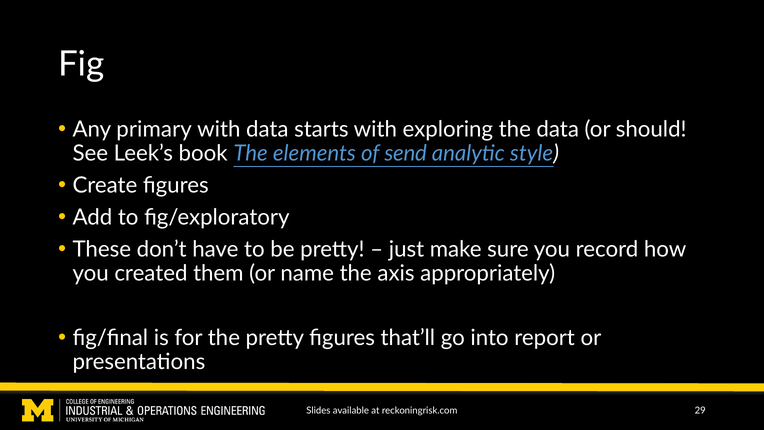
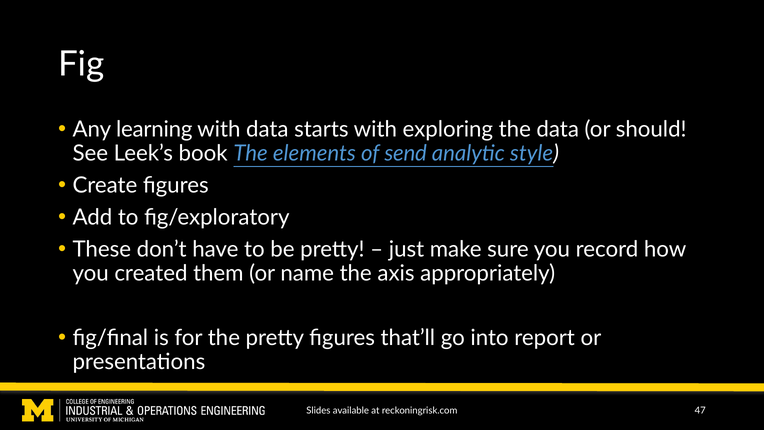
primary: primary -> learning
29: 29 -> 47
